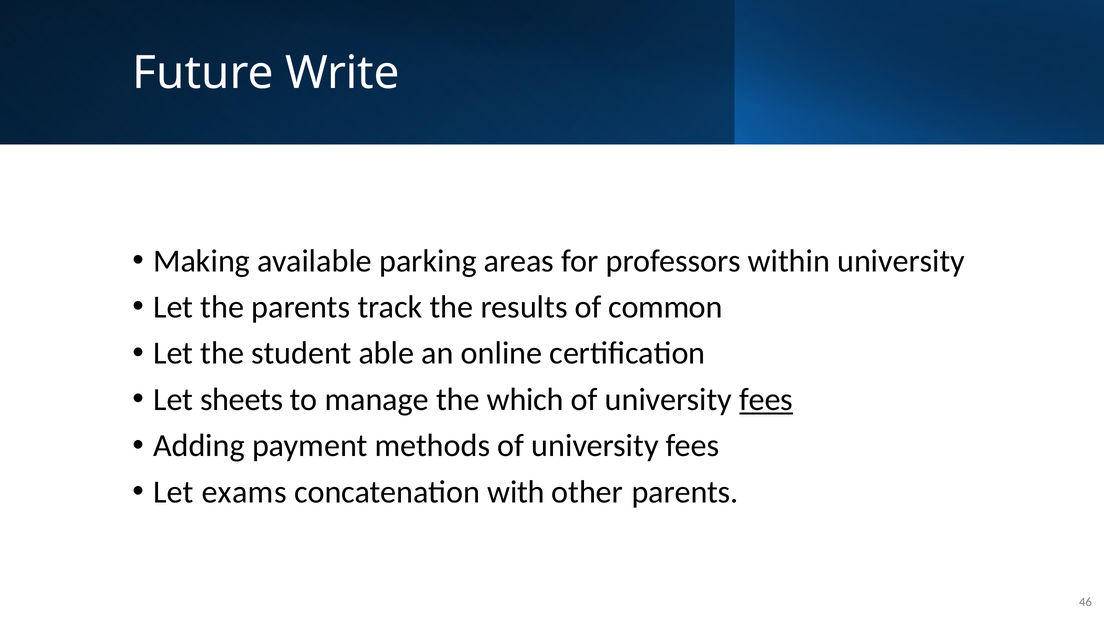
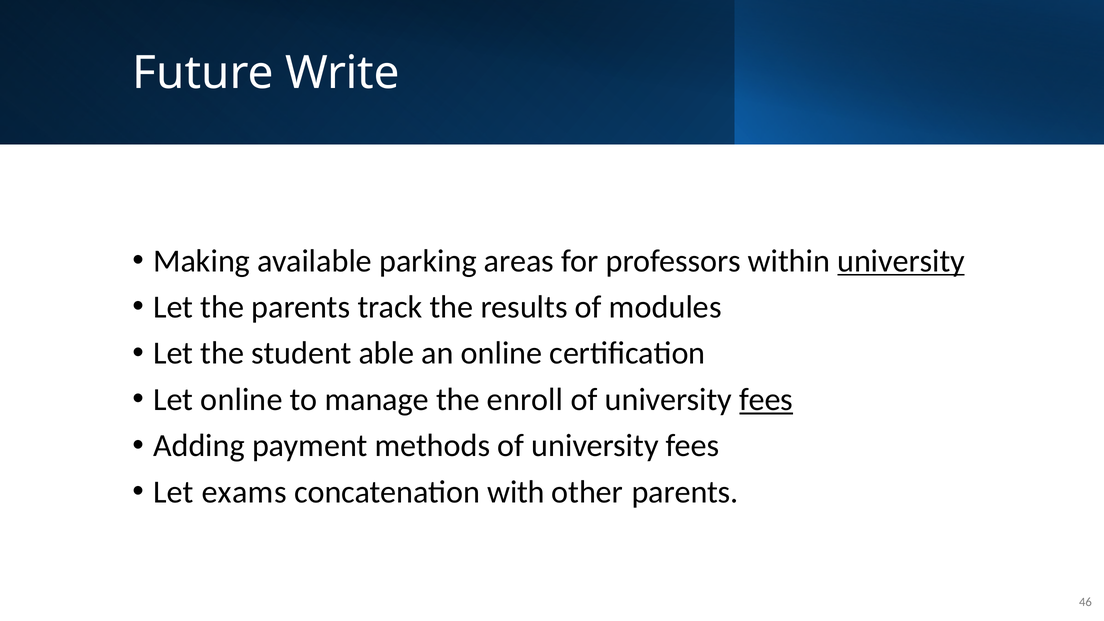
university at (901, 261) underline: none -> present
common: common -> modules
Let sheets: sheets -> online
which: which -> enroll
